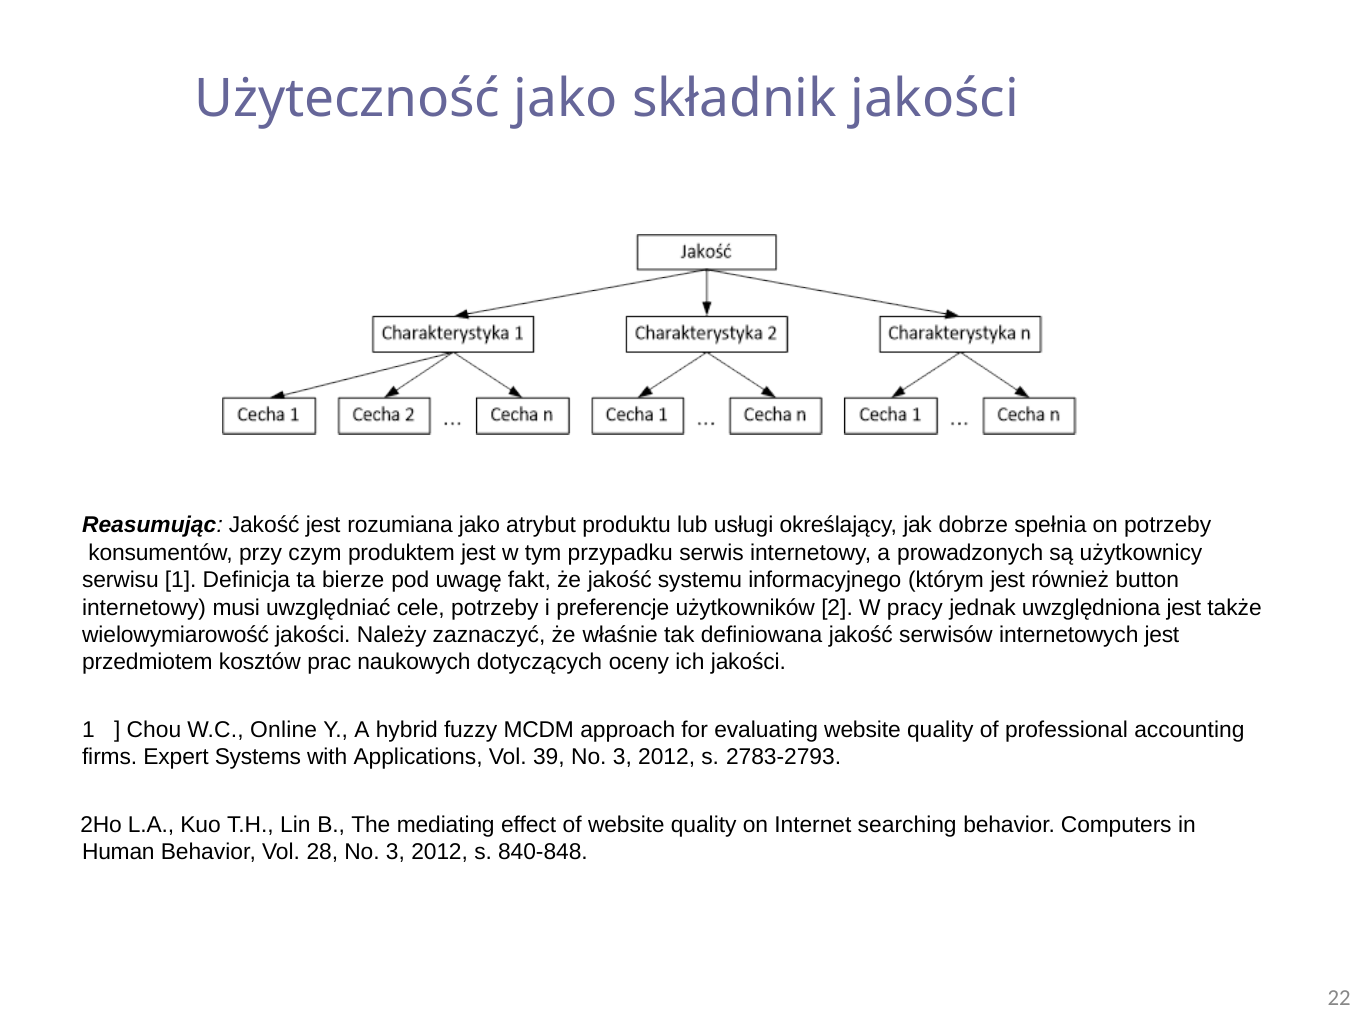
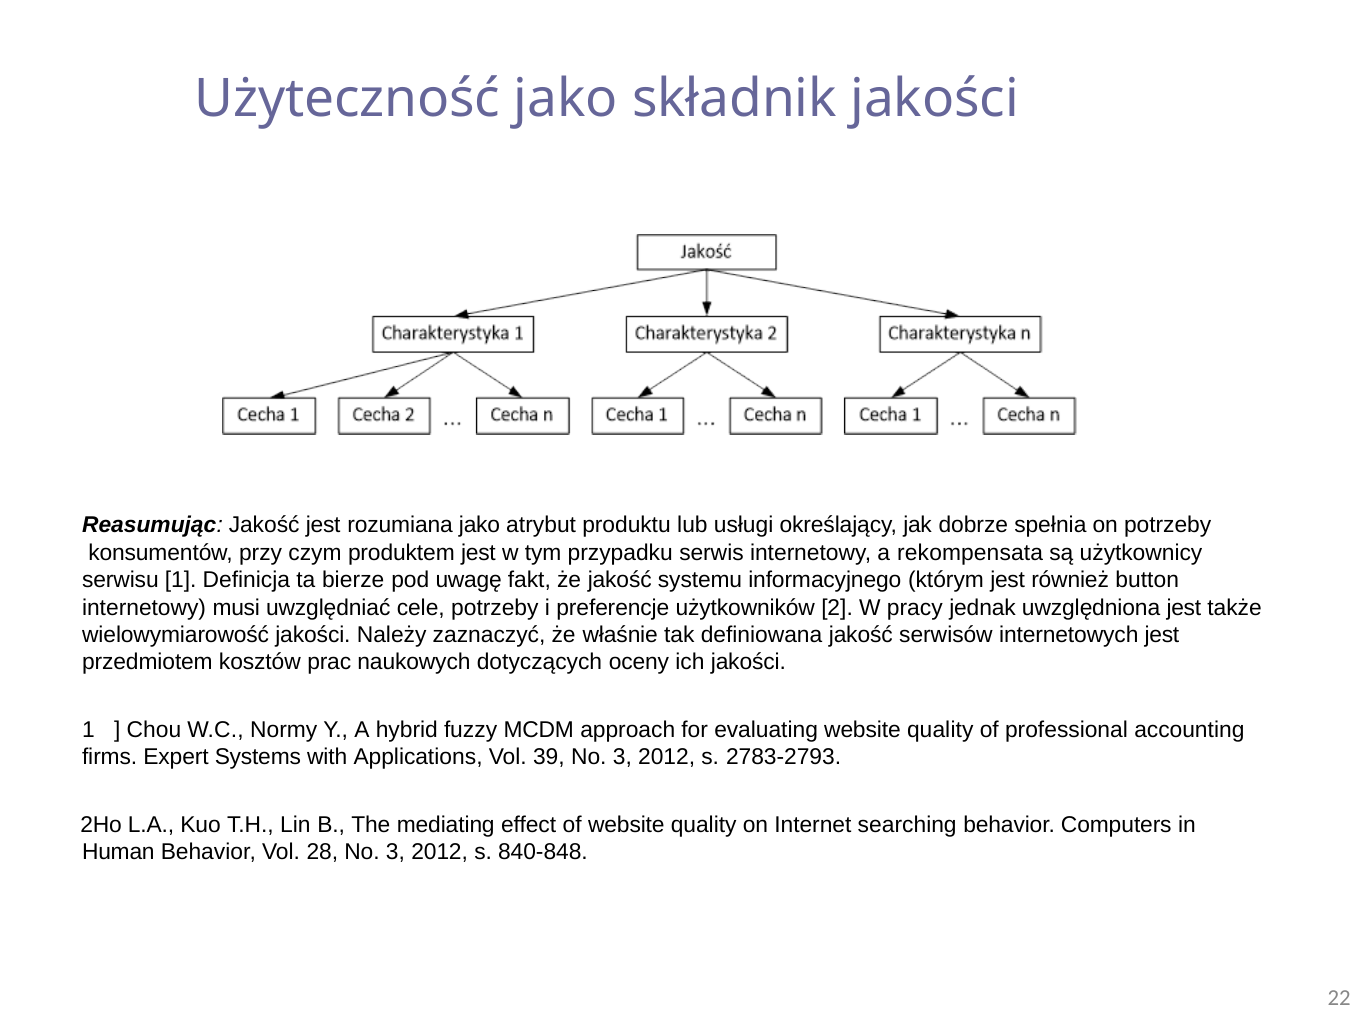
prowadzonych: prowadzonych -> rekompensata
Online: Online -> Normy
